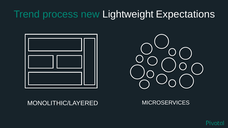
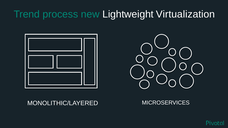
Expectations: Expectations -> Virtualization
